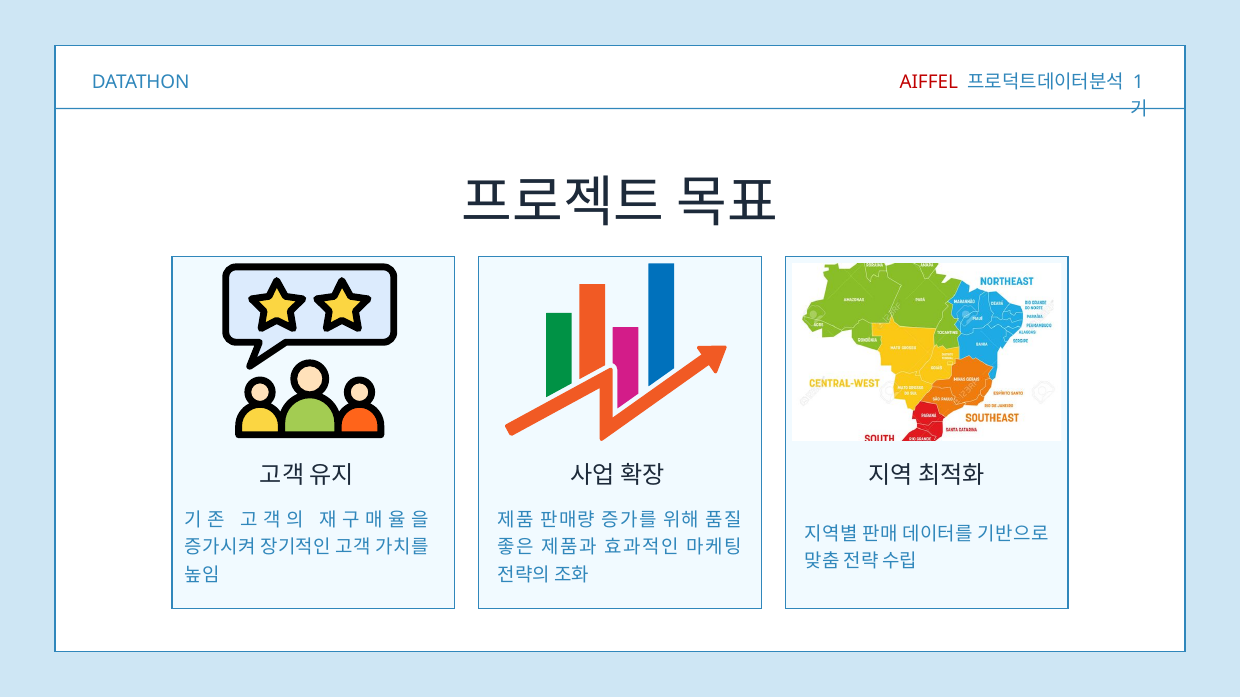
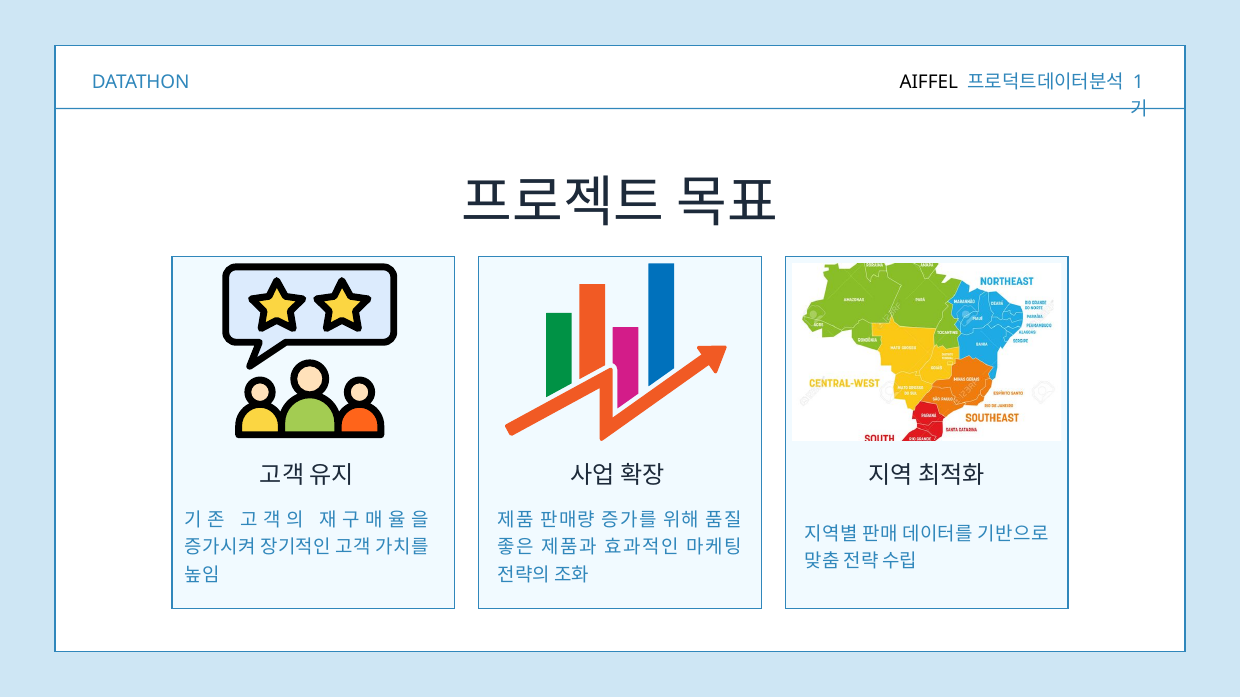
AIFFEL colour: red -> black
